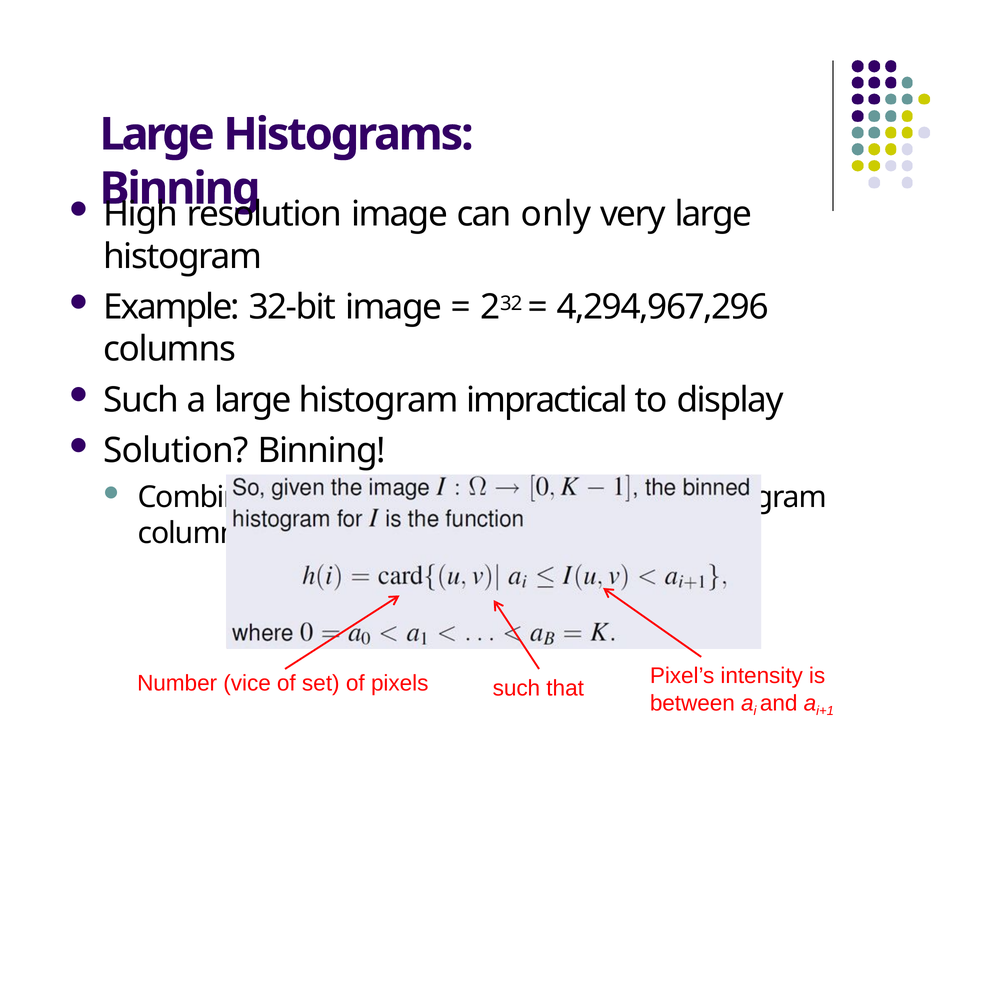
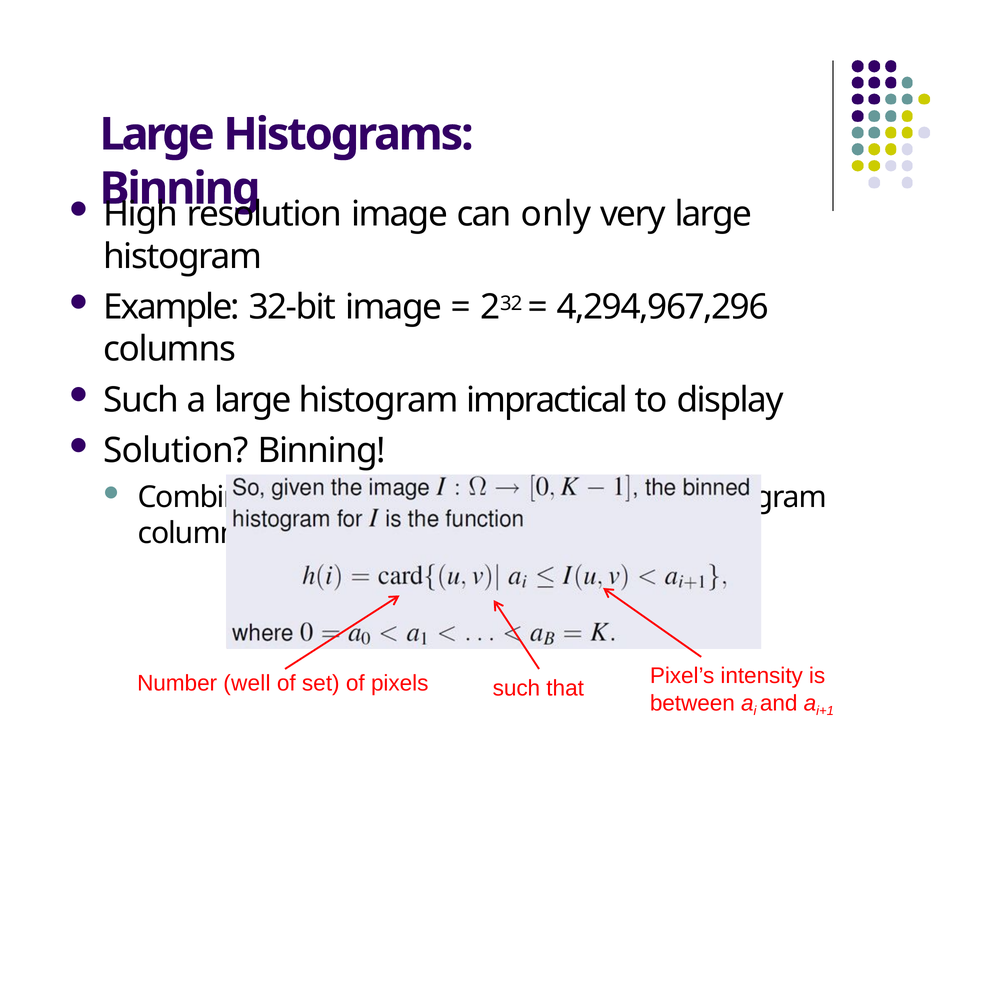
vice: vice -> well
